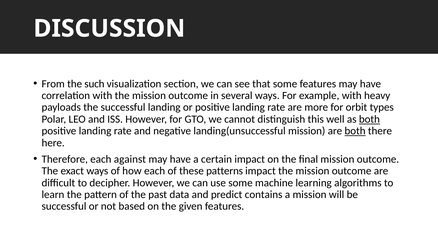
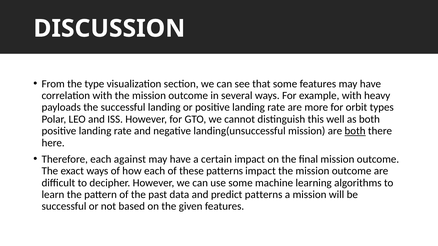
such: such -> type
both at (369, 119) underline: present -> none
predict contains: contains -> patterns
